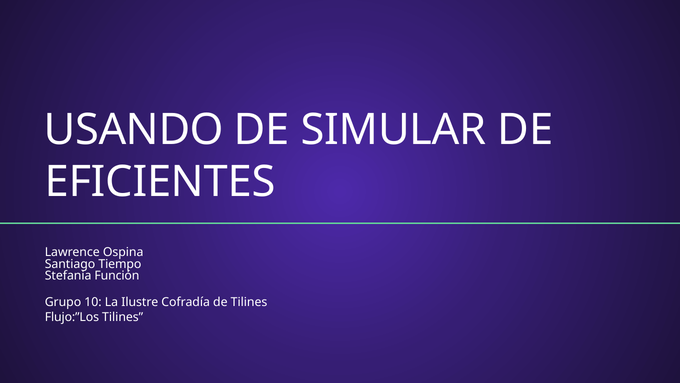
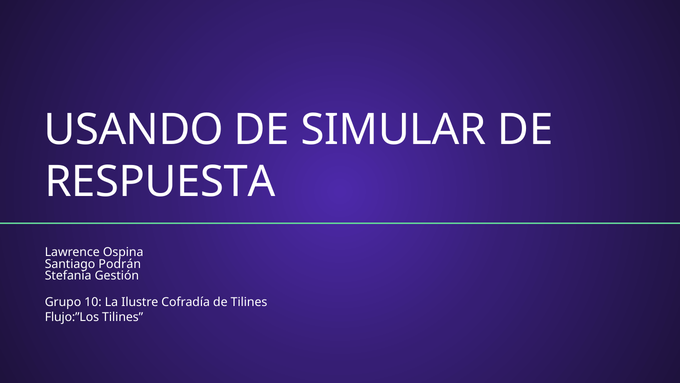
EFICIENTES: EFICIENTES -> RESPUESTA
Tiempo: Tiempo -> Podrán
Función: Función -> Gestión
